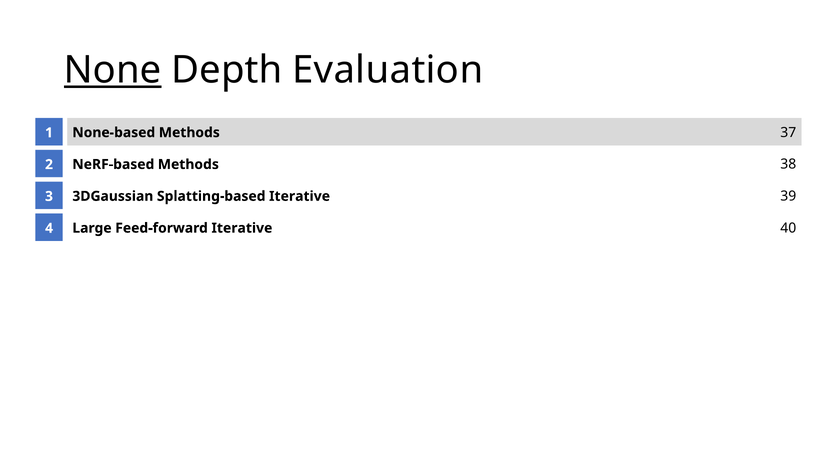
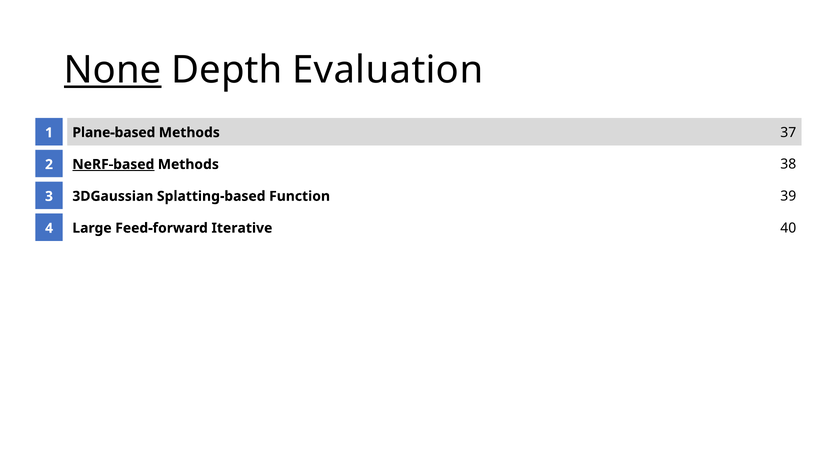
None-based: None-based -> Plane-based
NeRF-based underline: none -> present
Splatting-based Iterative: Iterative -> Function
